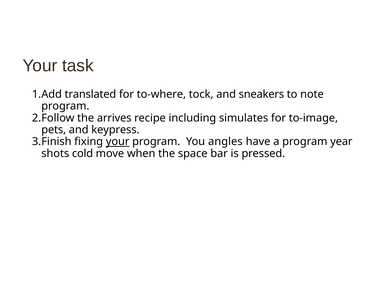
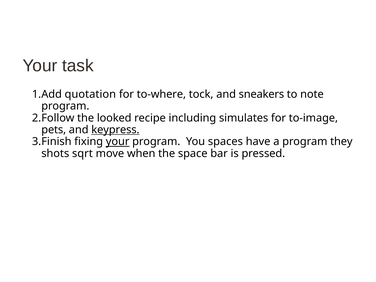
translated: translated -> quotation
arrives: arrives -> looked
keypress underline: none -> present
angles: angles -> spaces
year: year -> they
cold: cold -> sqrt
